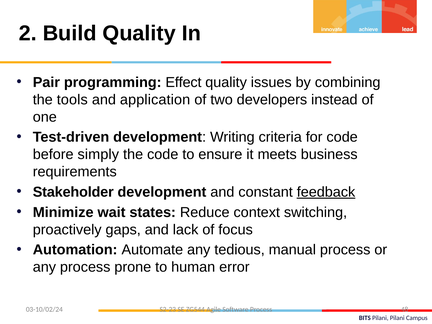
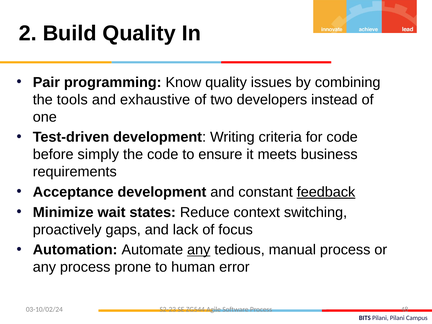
Effect: Effect -> Know
application: application -> exhaustive
Stakeholder: Stakeholder -> Acceptance
any at (199, 250) underline: none -> present
